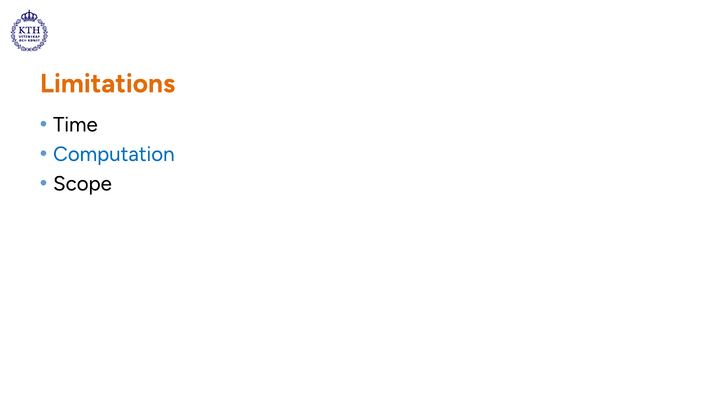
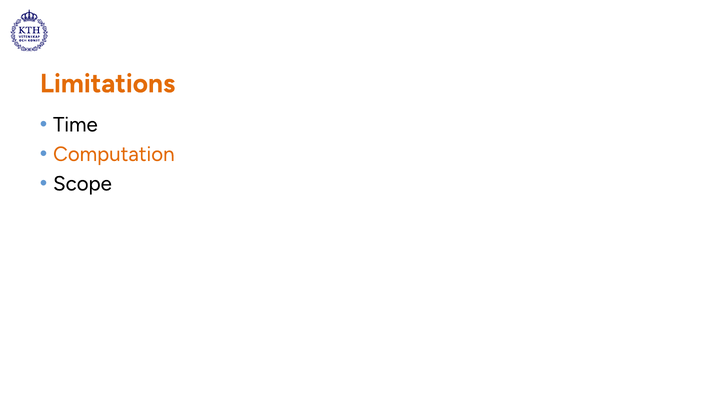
Computation colour: blue -> orange
